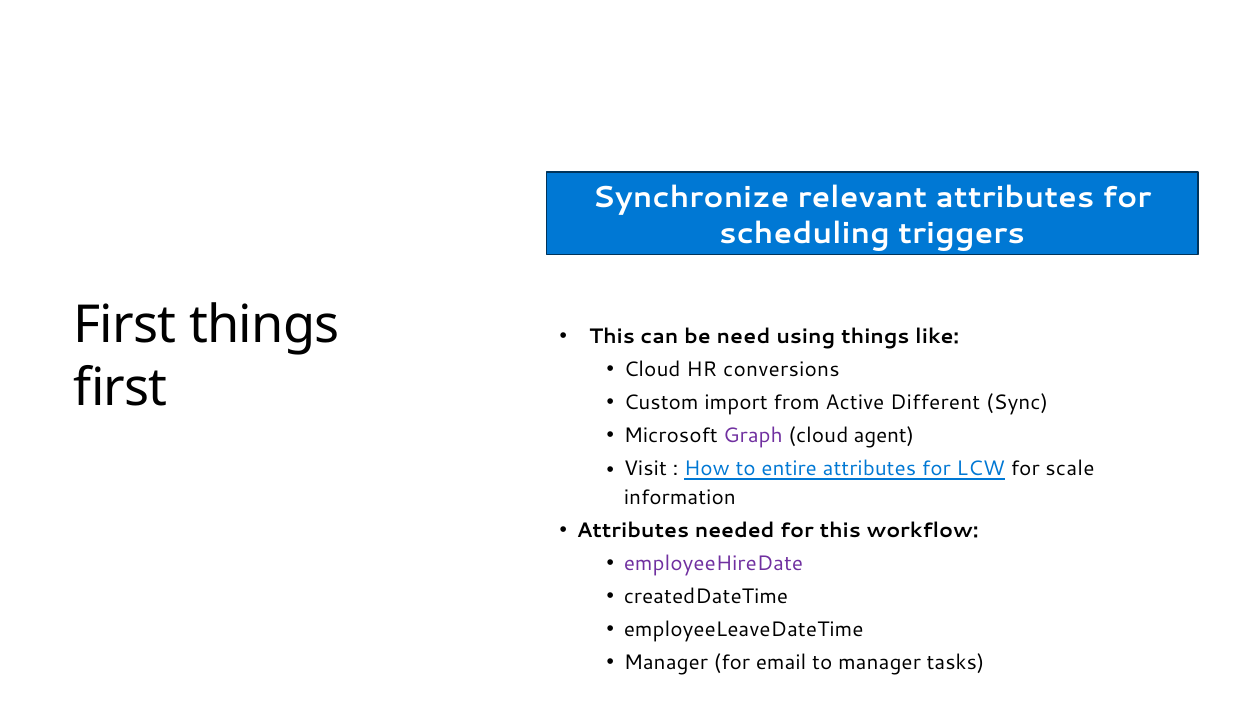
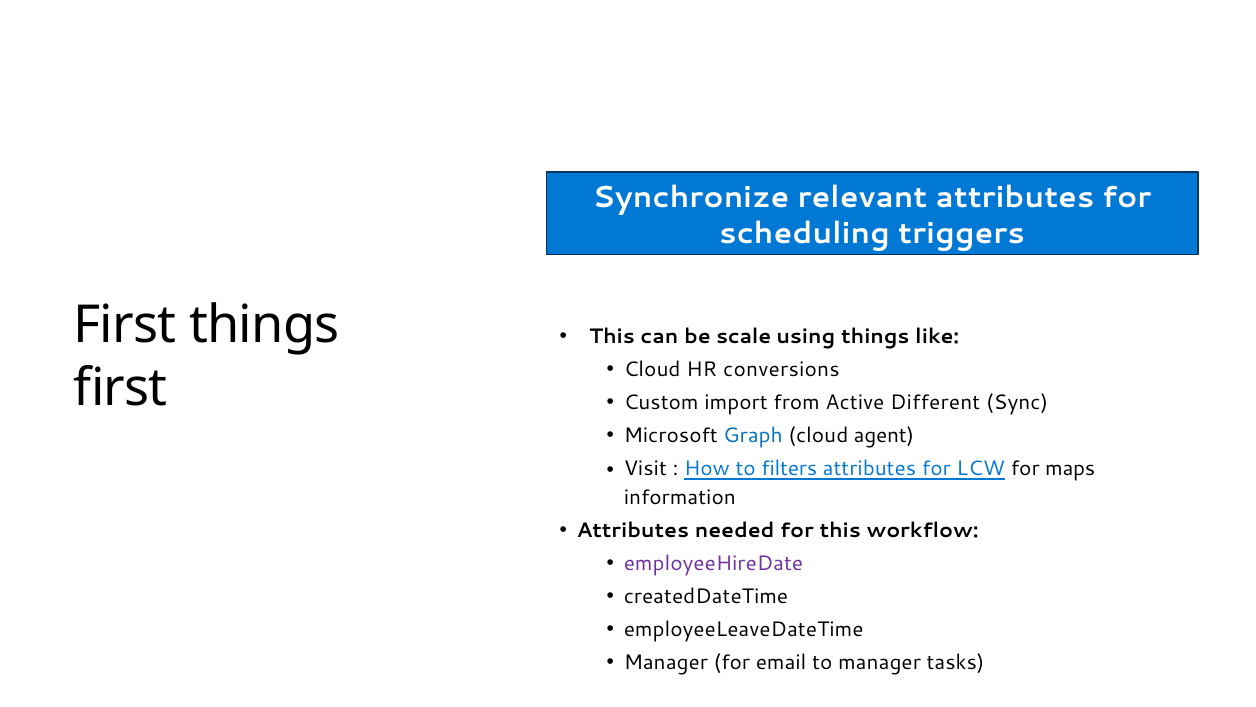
need: need -> scale
Graph colour: purple -> blue
entire: entire -> filters
scale: scale -> maps
